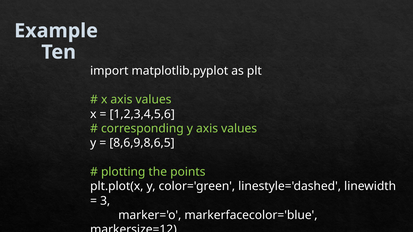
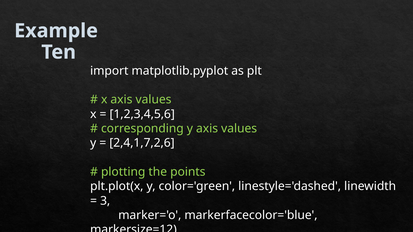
8,6,9,8,6,5: 8,6,9,8,6,5 -> 2,4,1,7,2,6
